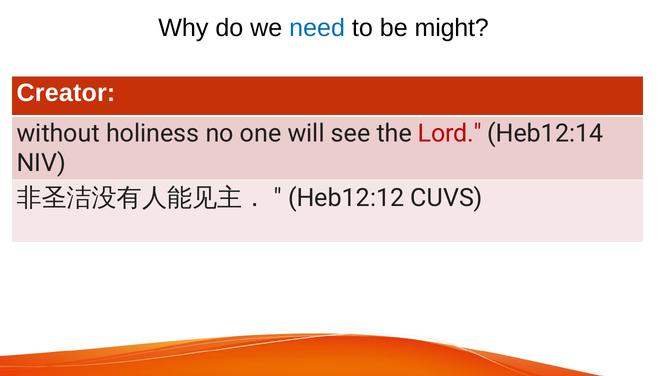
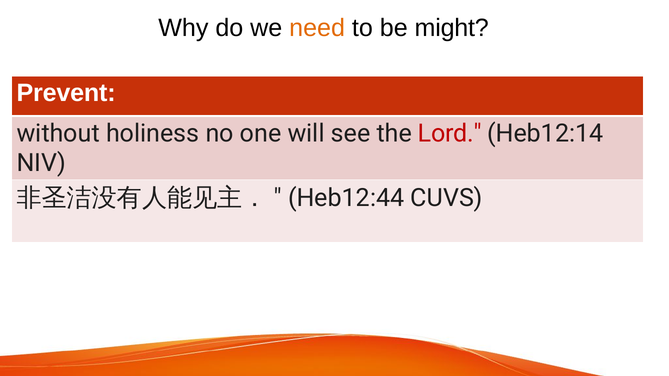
need colour: blue -> orange
Creator: Creator -> Prevent
Heb12:12: Heb12:12 -> Heb12:44
